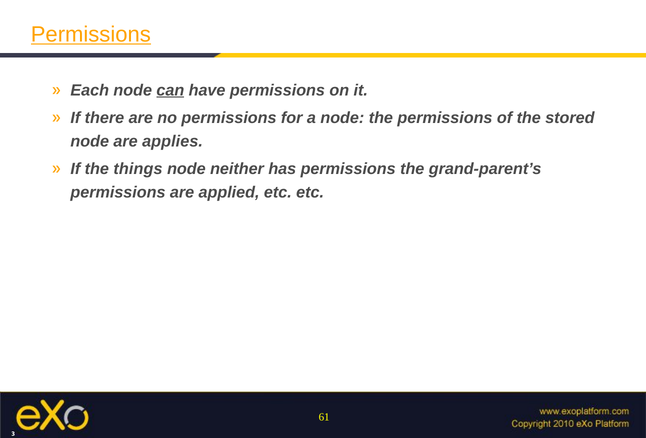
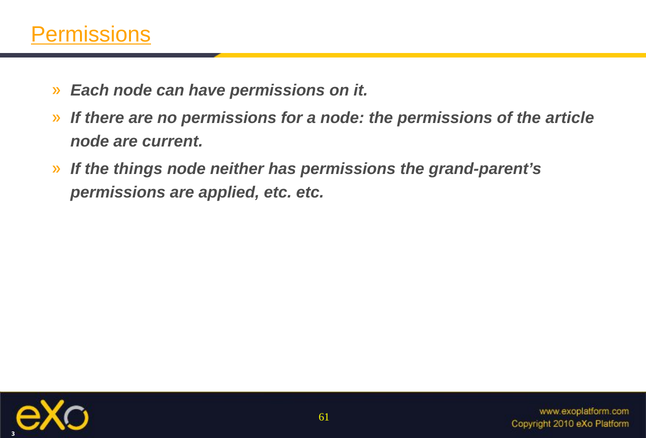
can underline: present -> none
stored: stored -> article
applies: applies -> current
